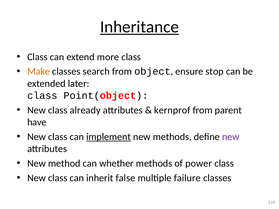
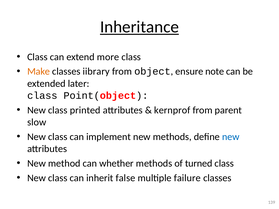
search: search -> iibrary
stop: stop -> note
already: already -> printed
have: have -> slow
implement underline: present -> none
new at (231, 137) colour: purple -> blue
power: power -> turned
